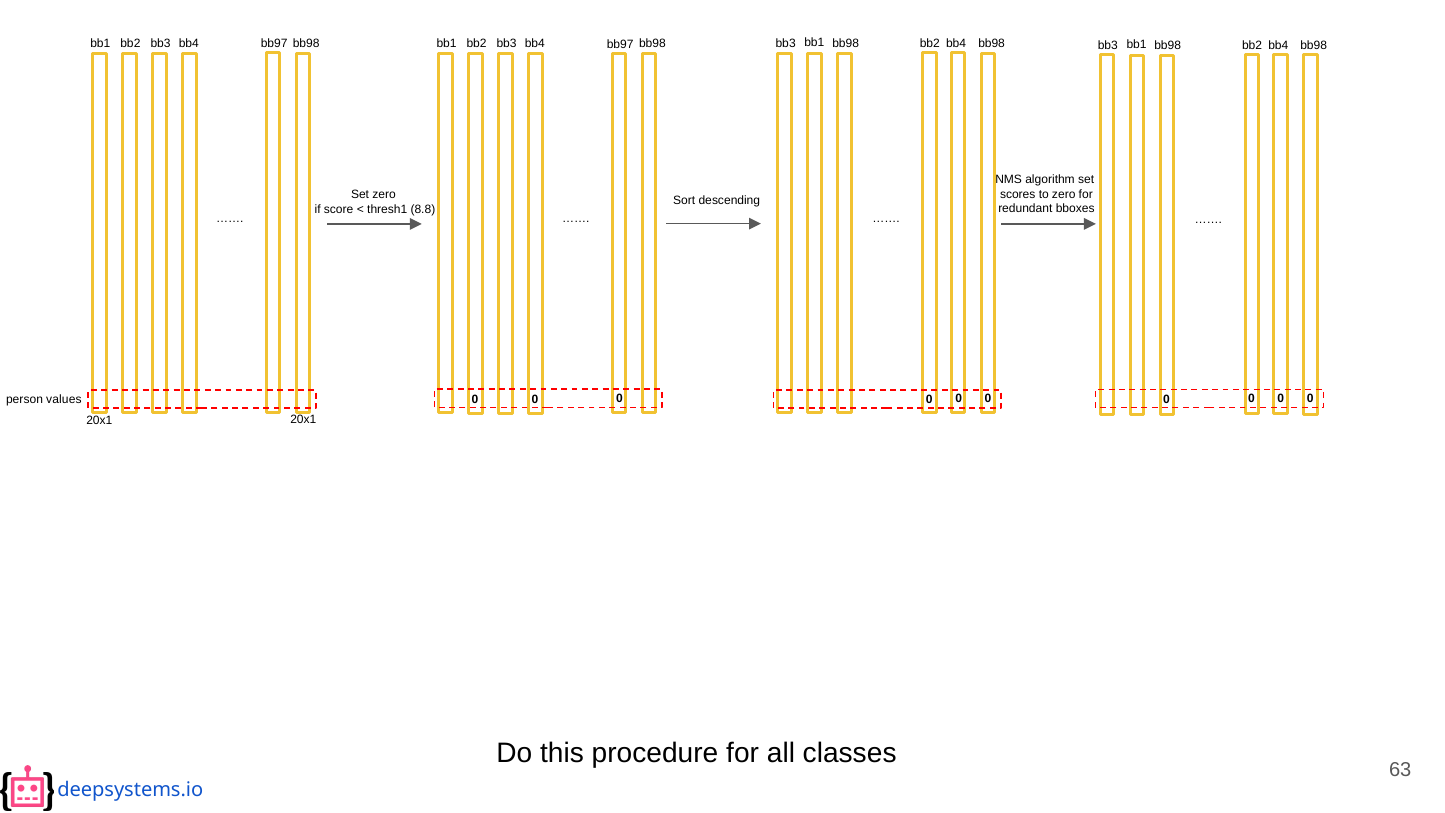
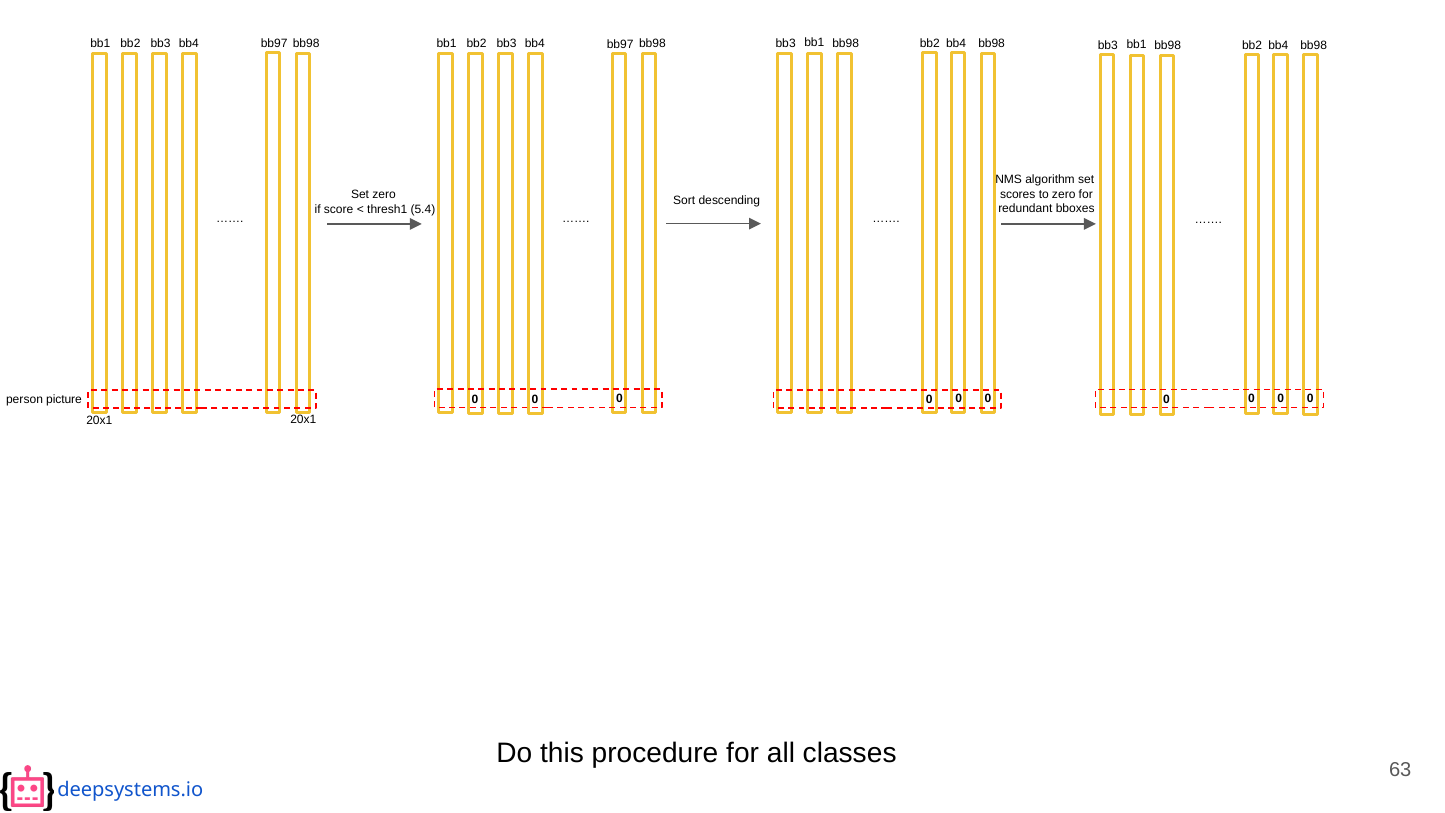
8.8: 8.8 -> 5.4
values: values -> picture
